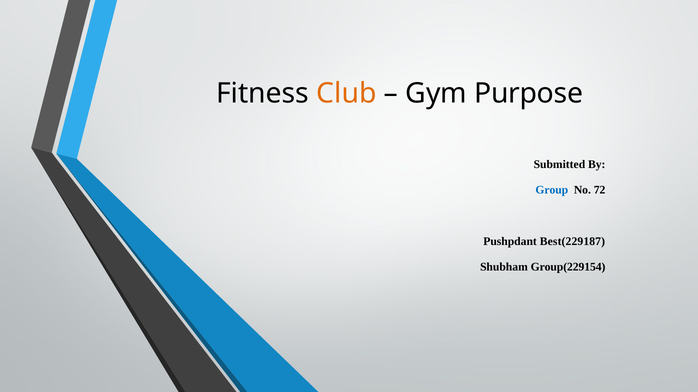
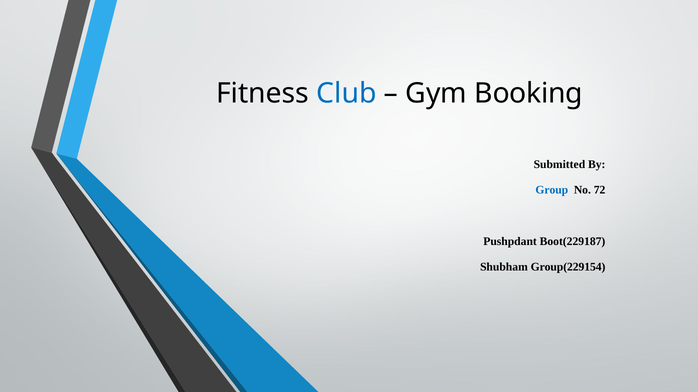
Club colour: orange -> blue
Purpose: Purpose -> Booking
Best(229187: Best(229187 -> Boot(229187
